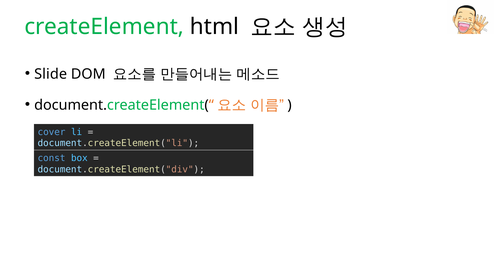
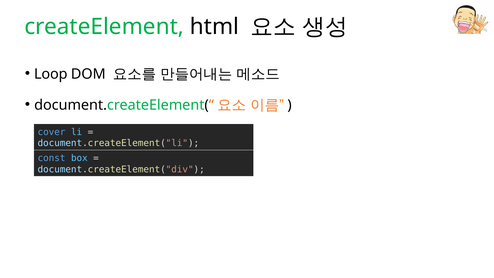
Slide: Slide -> Loop
